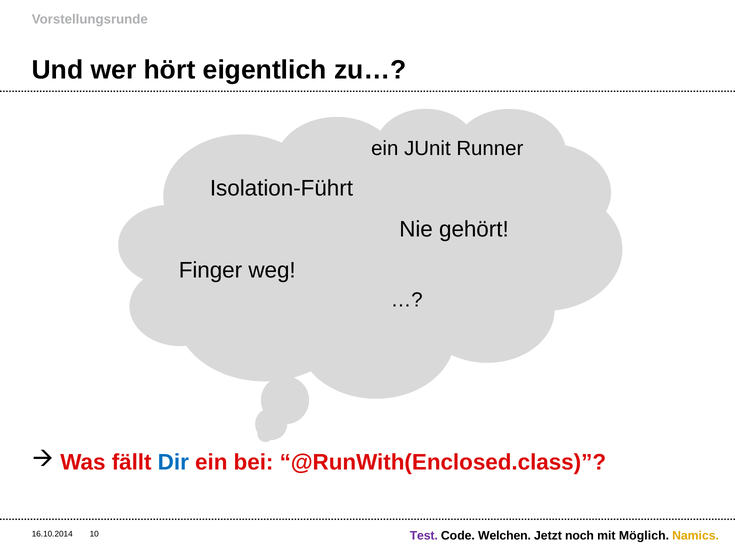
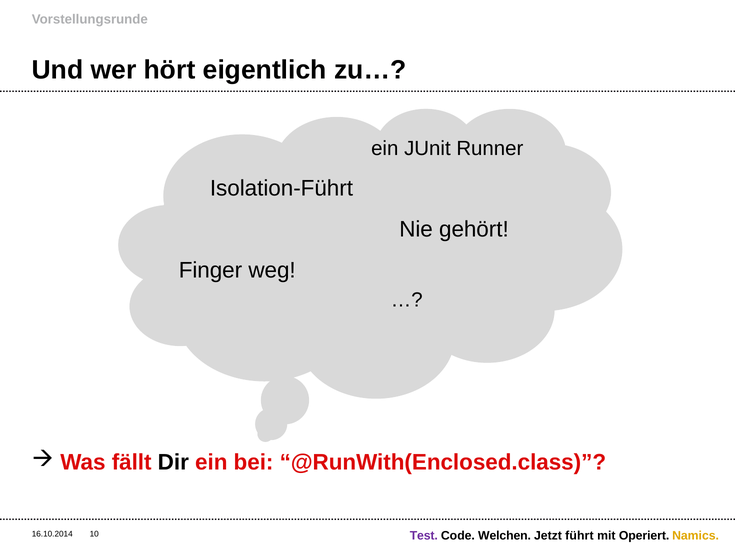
Dir colour: blue -> black
noch: noch -> führt
Möglich: Möglich -> Operiert
